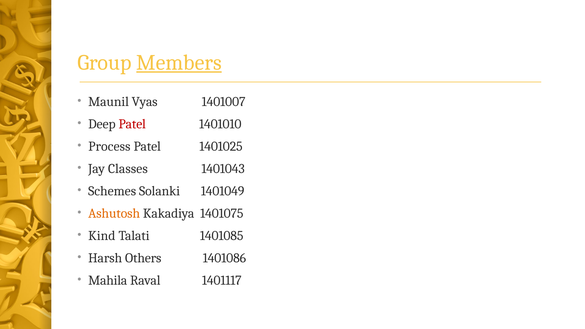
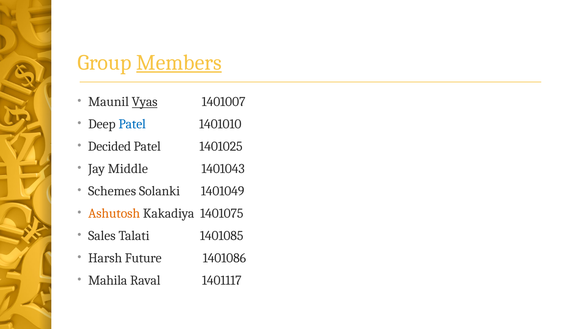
Vyas underline: none -> present
Patel at (132, 124) colour: red -> blue
Process: Process -> Decided
Classes: Classes -> Middle
Kind: Kind -> Sales
Others: Others -> Future
